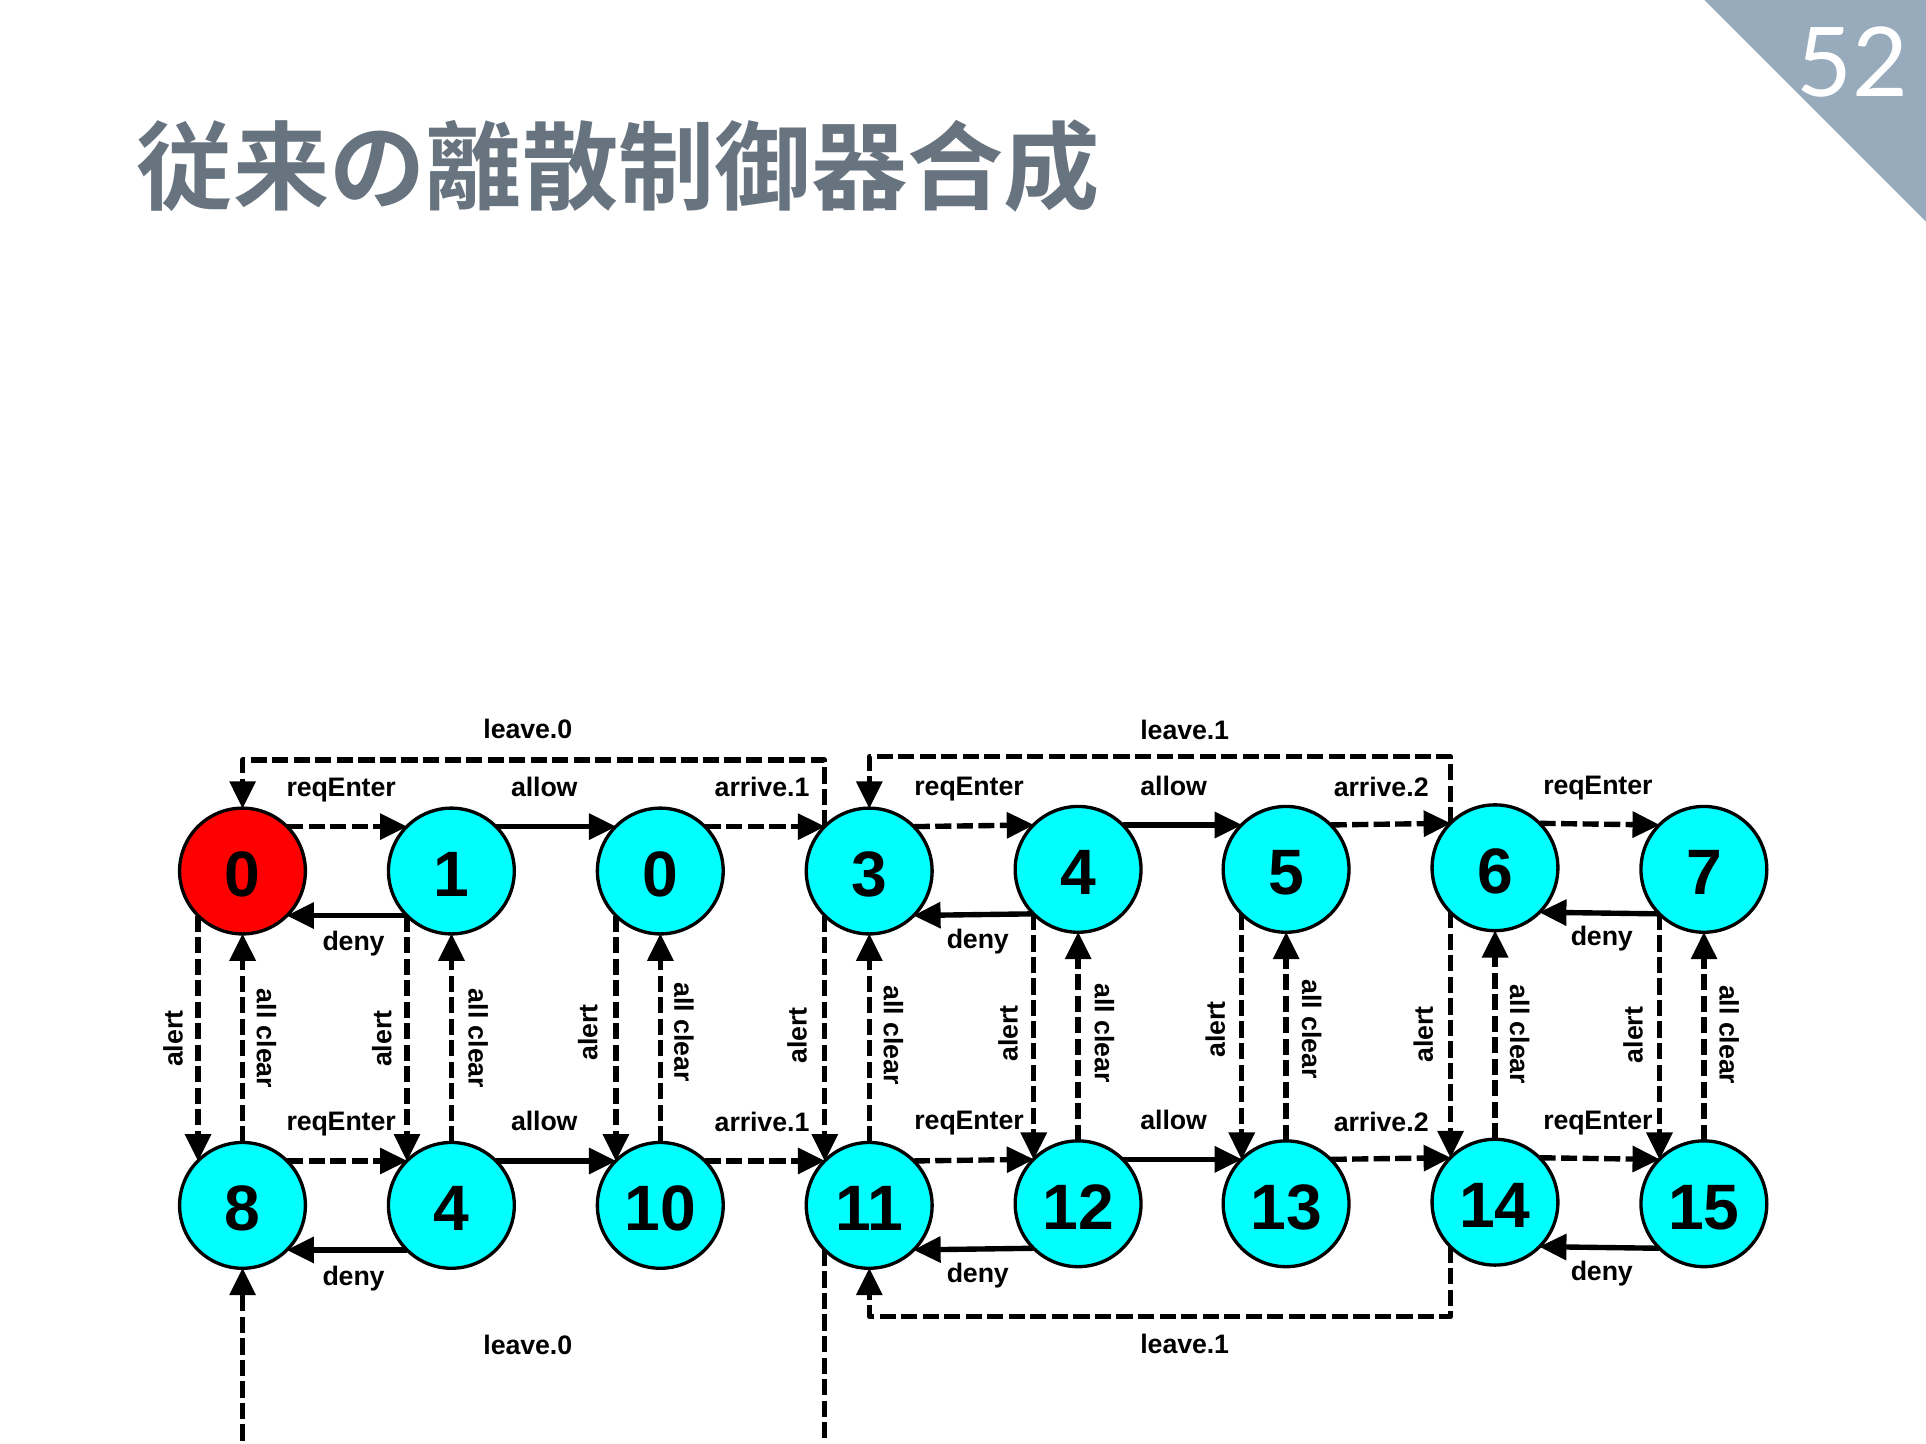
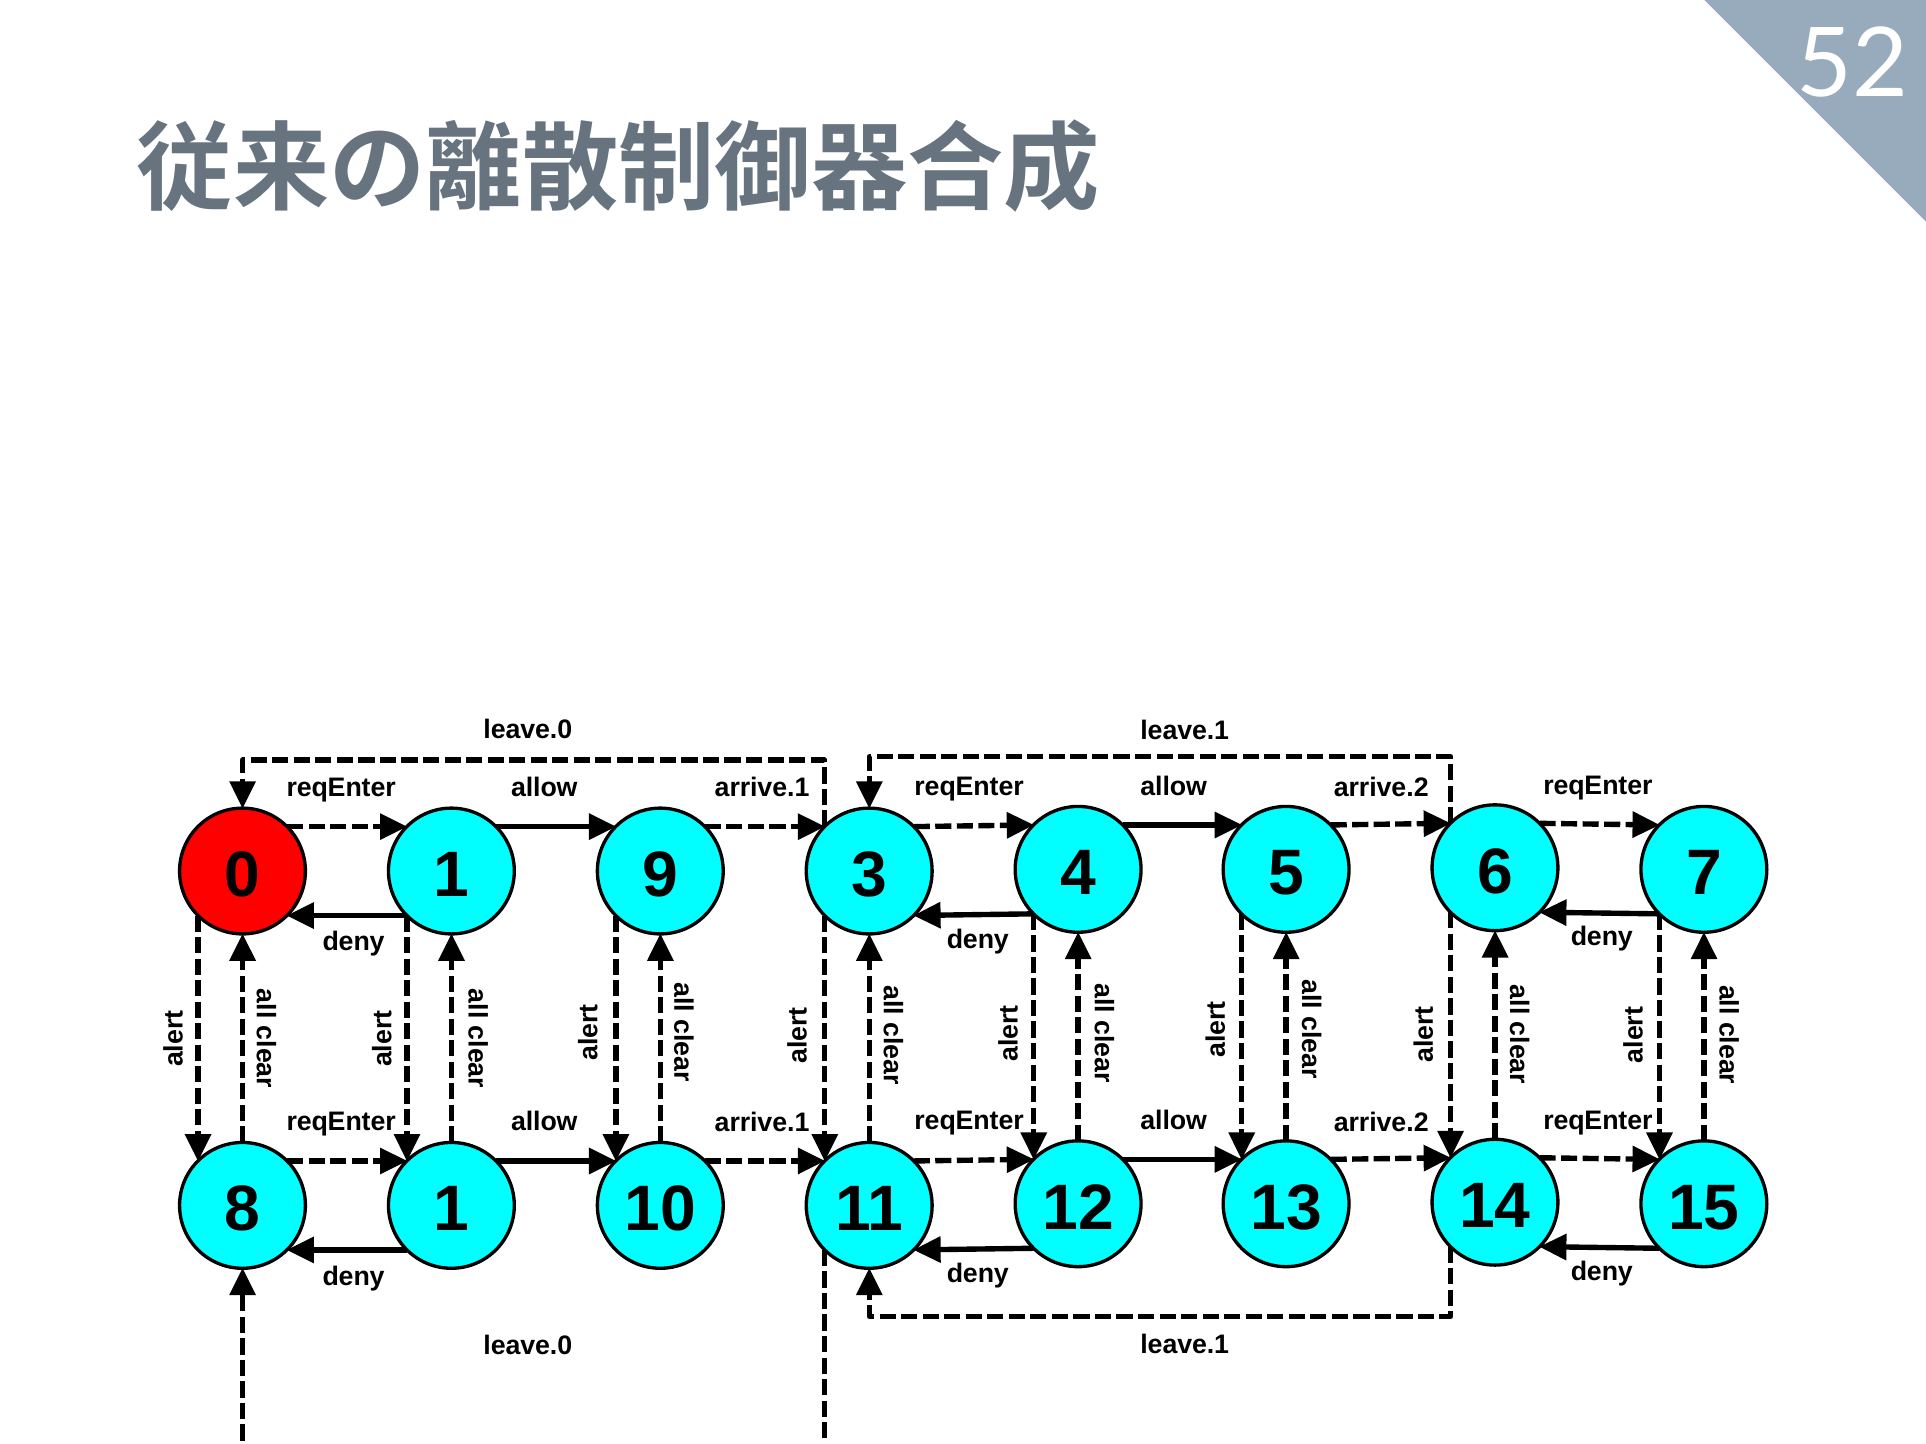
1 0: 0 -> 9
8 4: 4 -> 1
